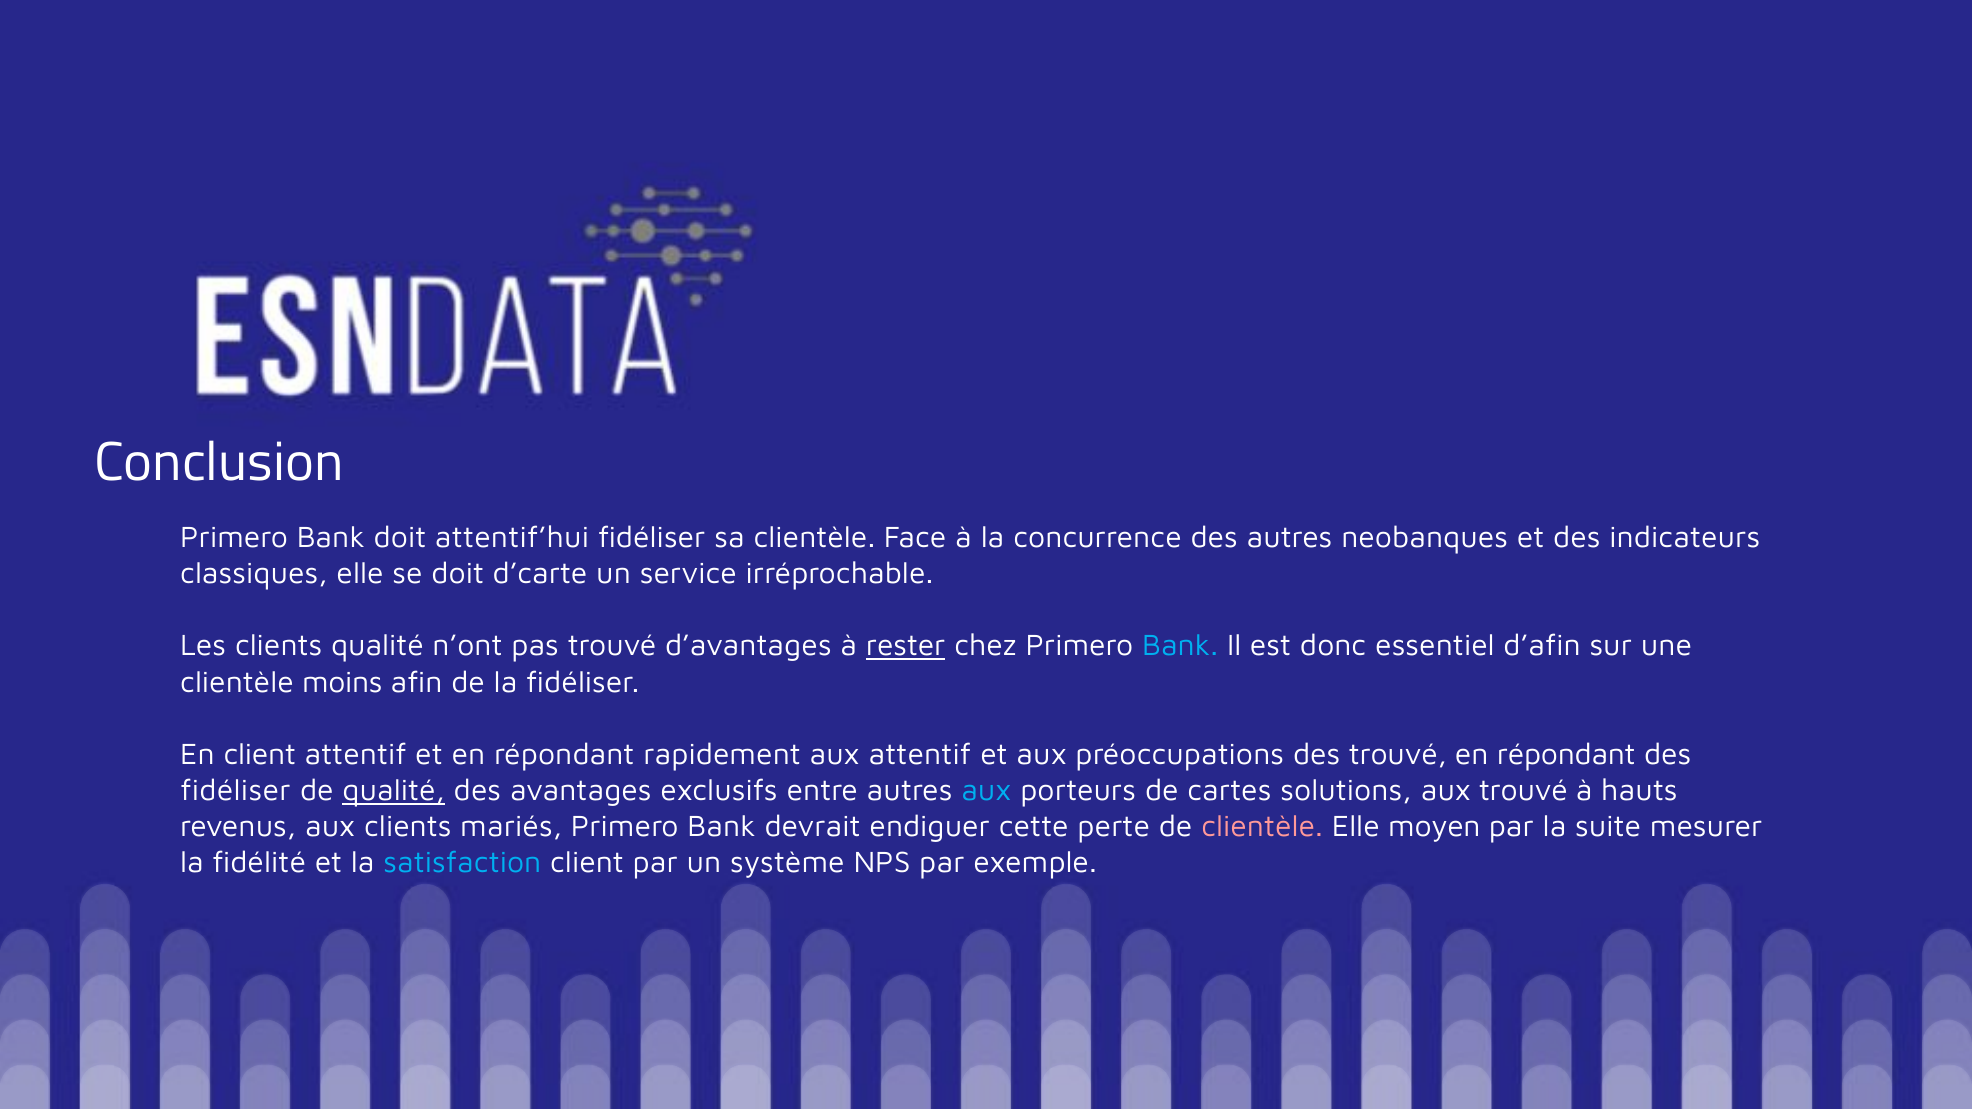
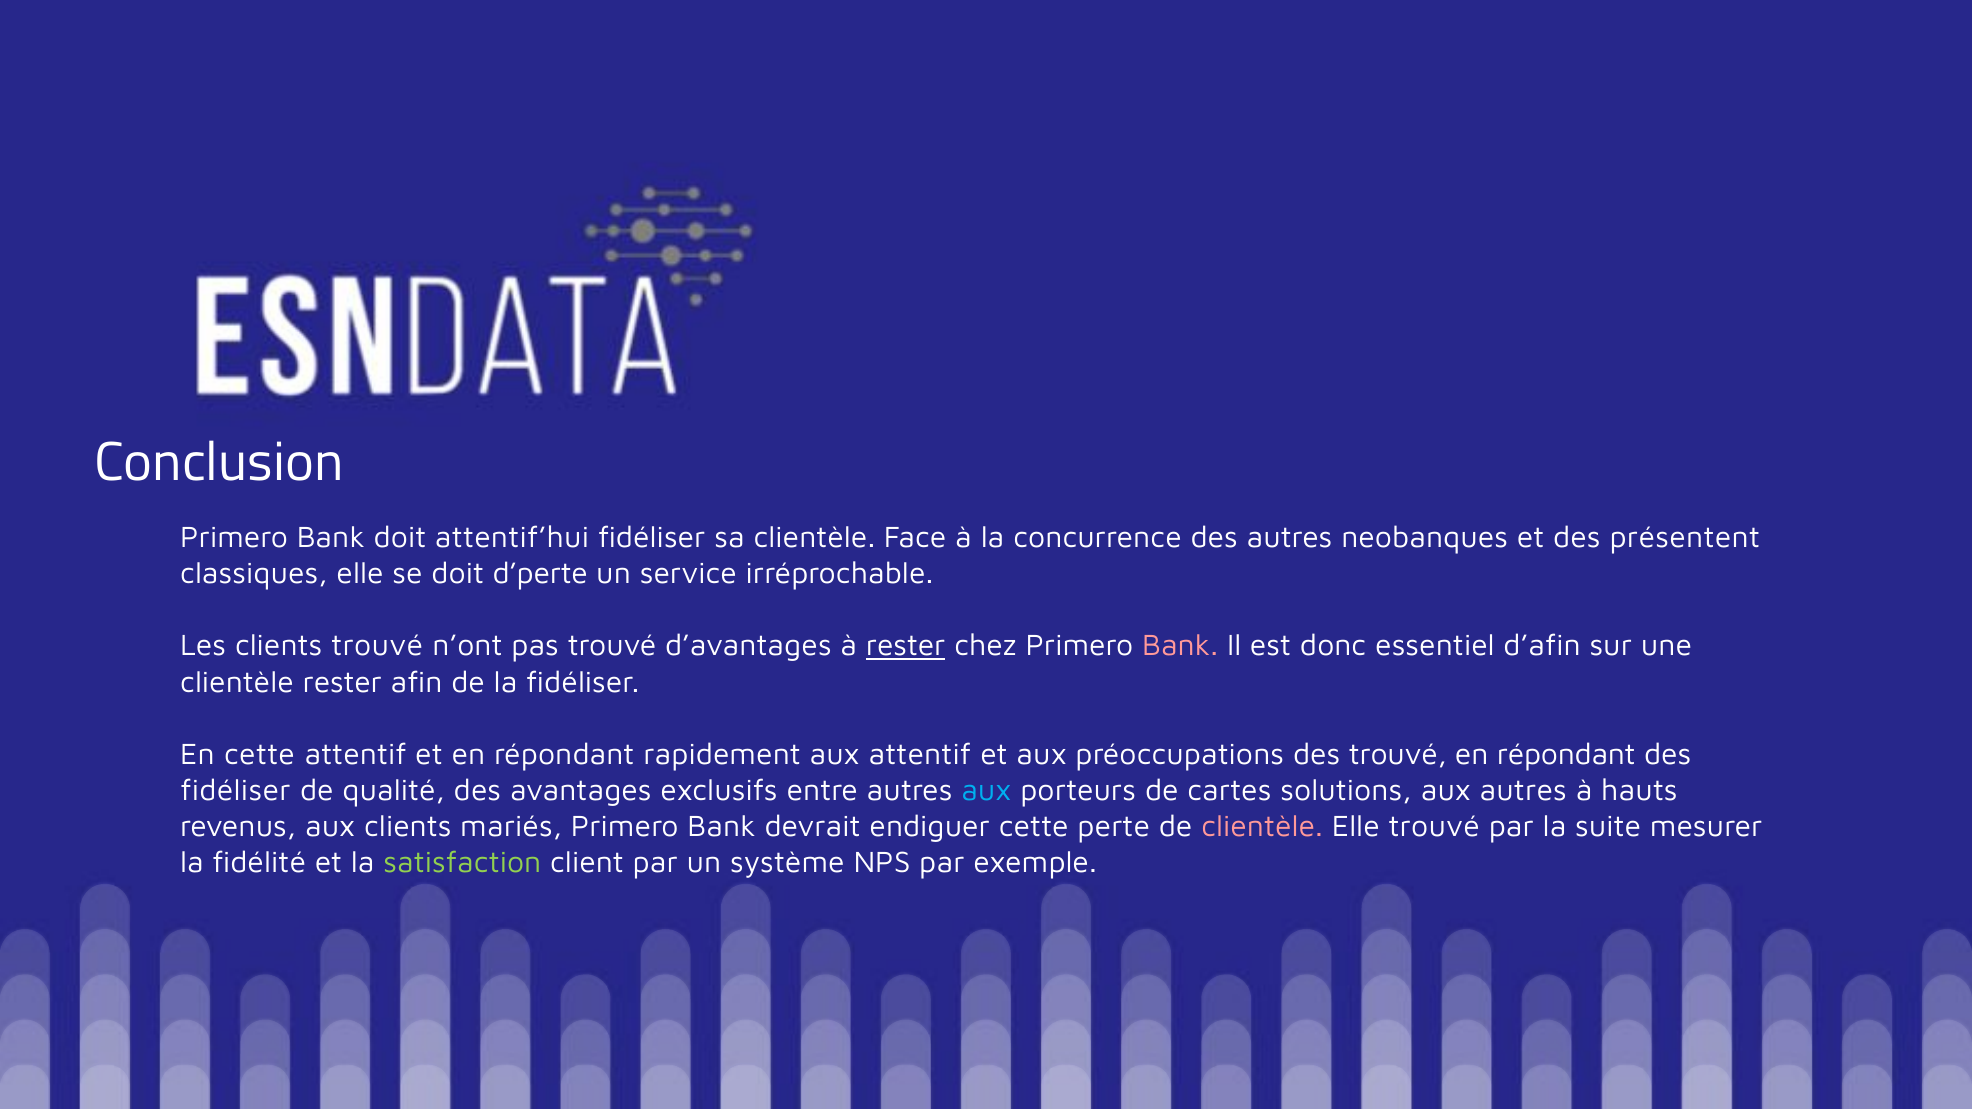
indicateurs: indicateurs -> présentent
d’carte: d’carte -> d’perte
clients qualité: qualité -> trouvé
Bank at (1180, 646) colour: light blue -> pink
clientèle moins: moins -> rester
En client: client -> cette
qualité at (394, 791) underline: present -> none
aux trouvé: trouvé -> autres
Elle moyen: moyen -> trouvé
satisfaction colour: light blue -> light green
